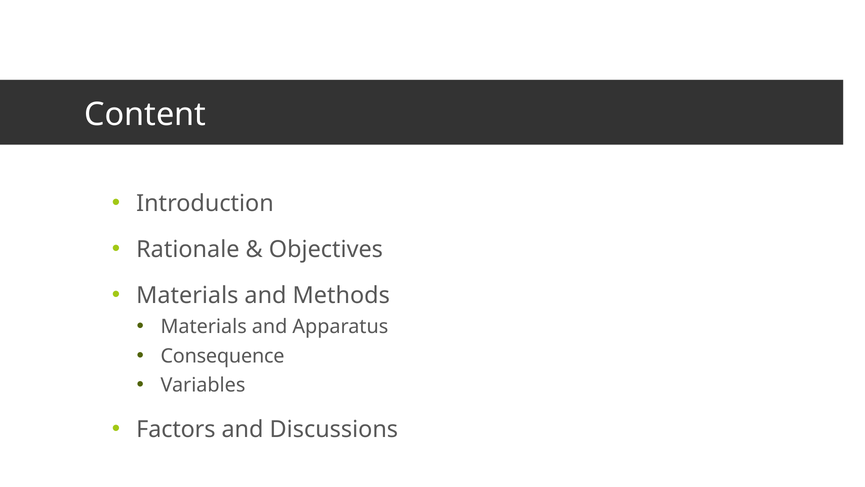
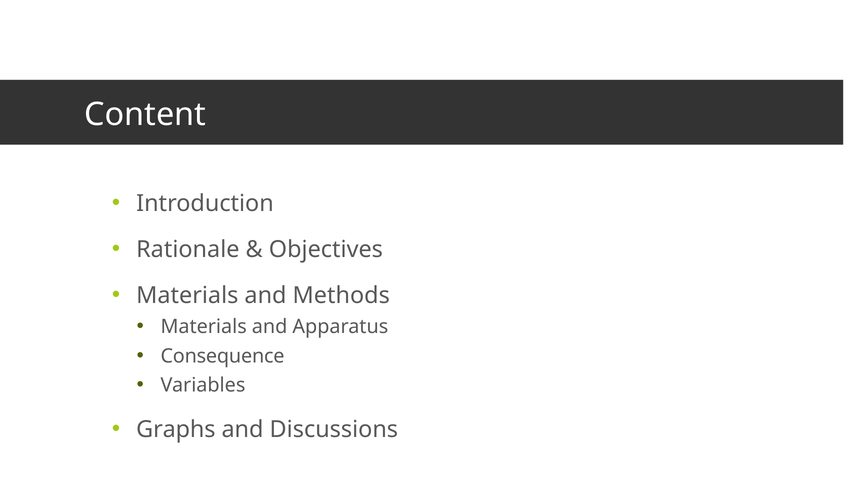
Factors: Factors -> Graphs
